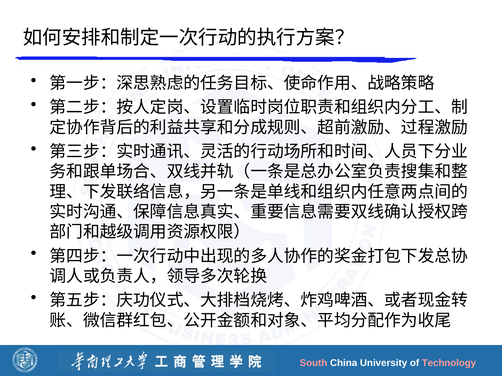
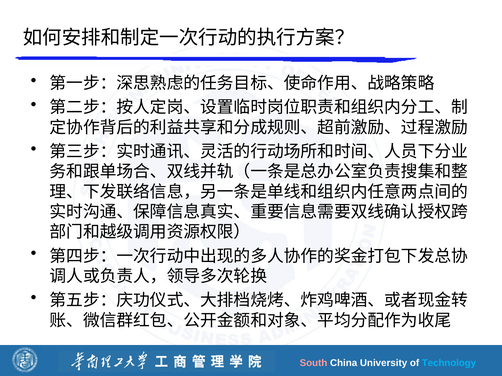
Technology colour: pink -> light blue
